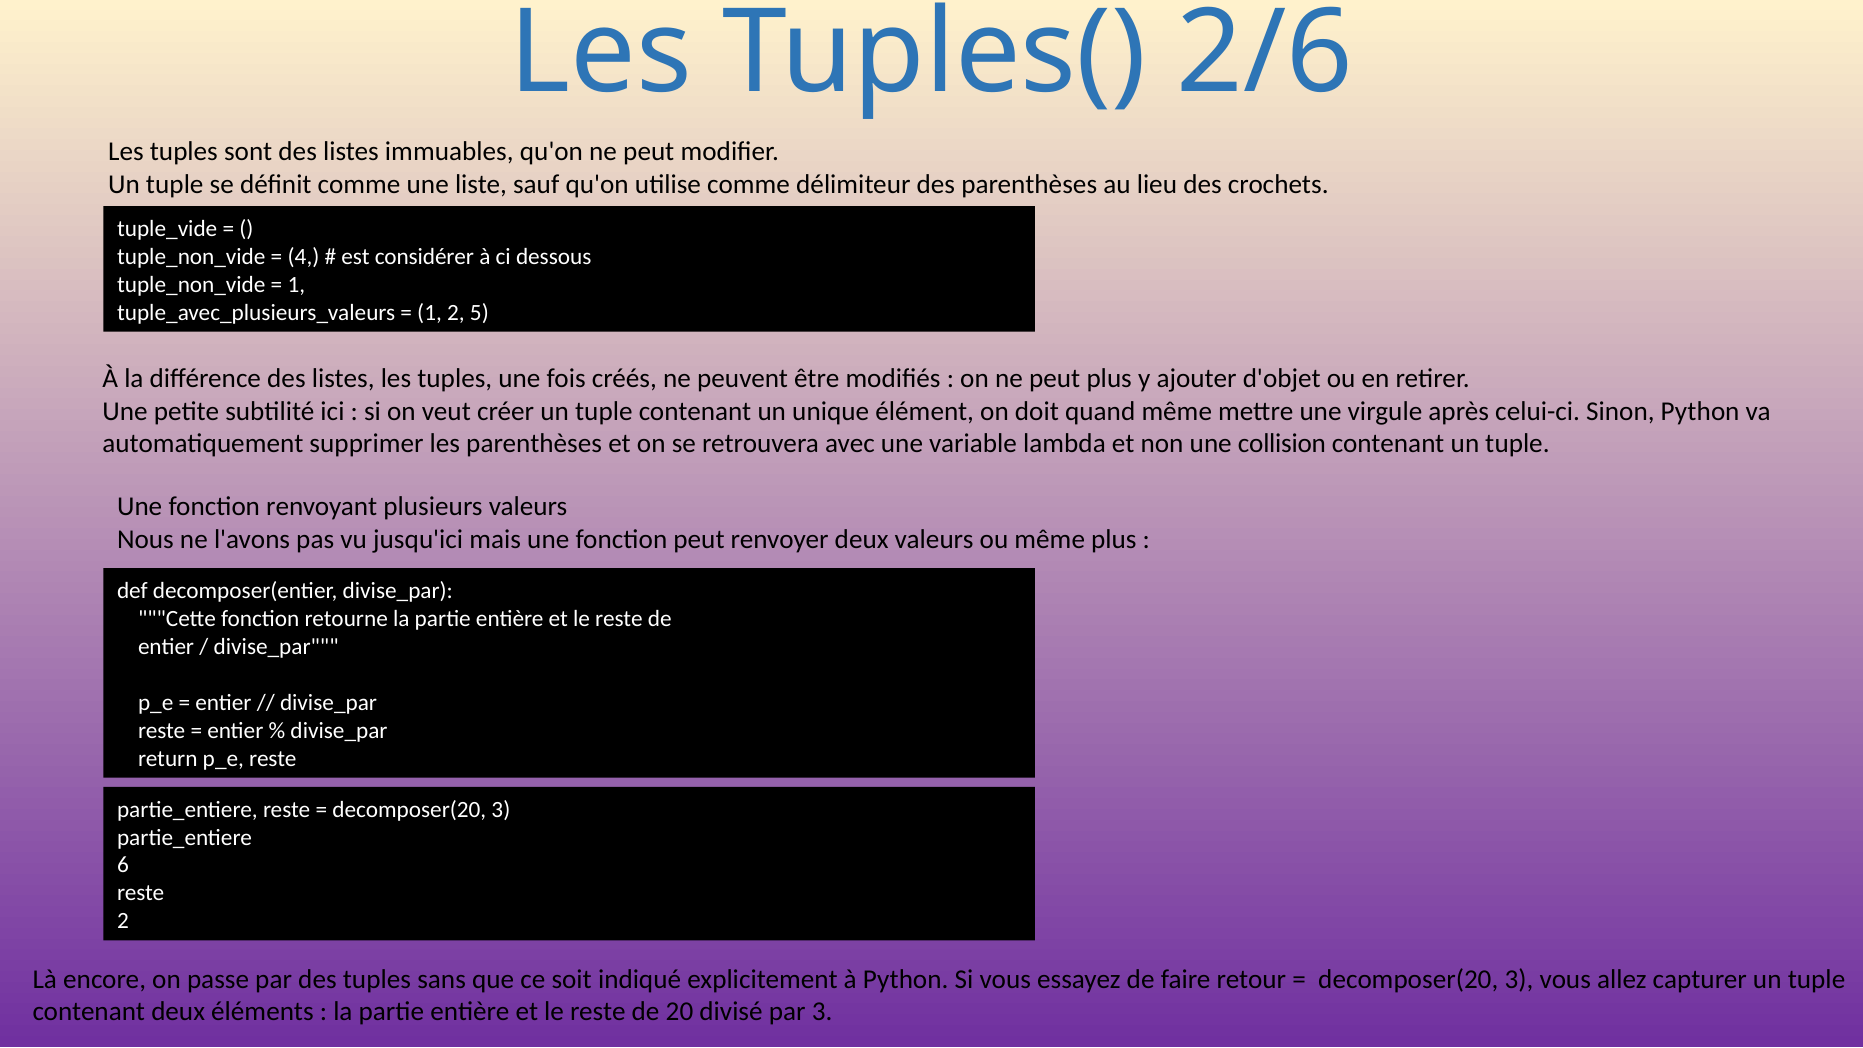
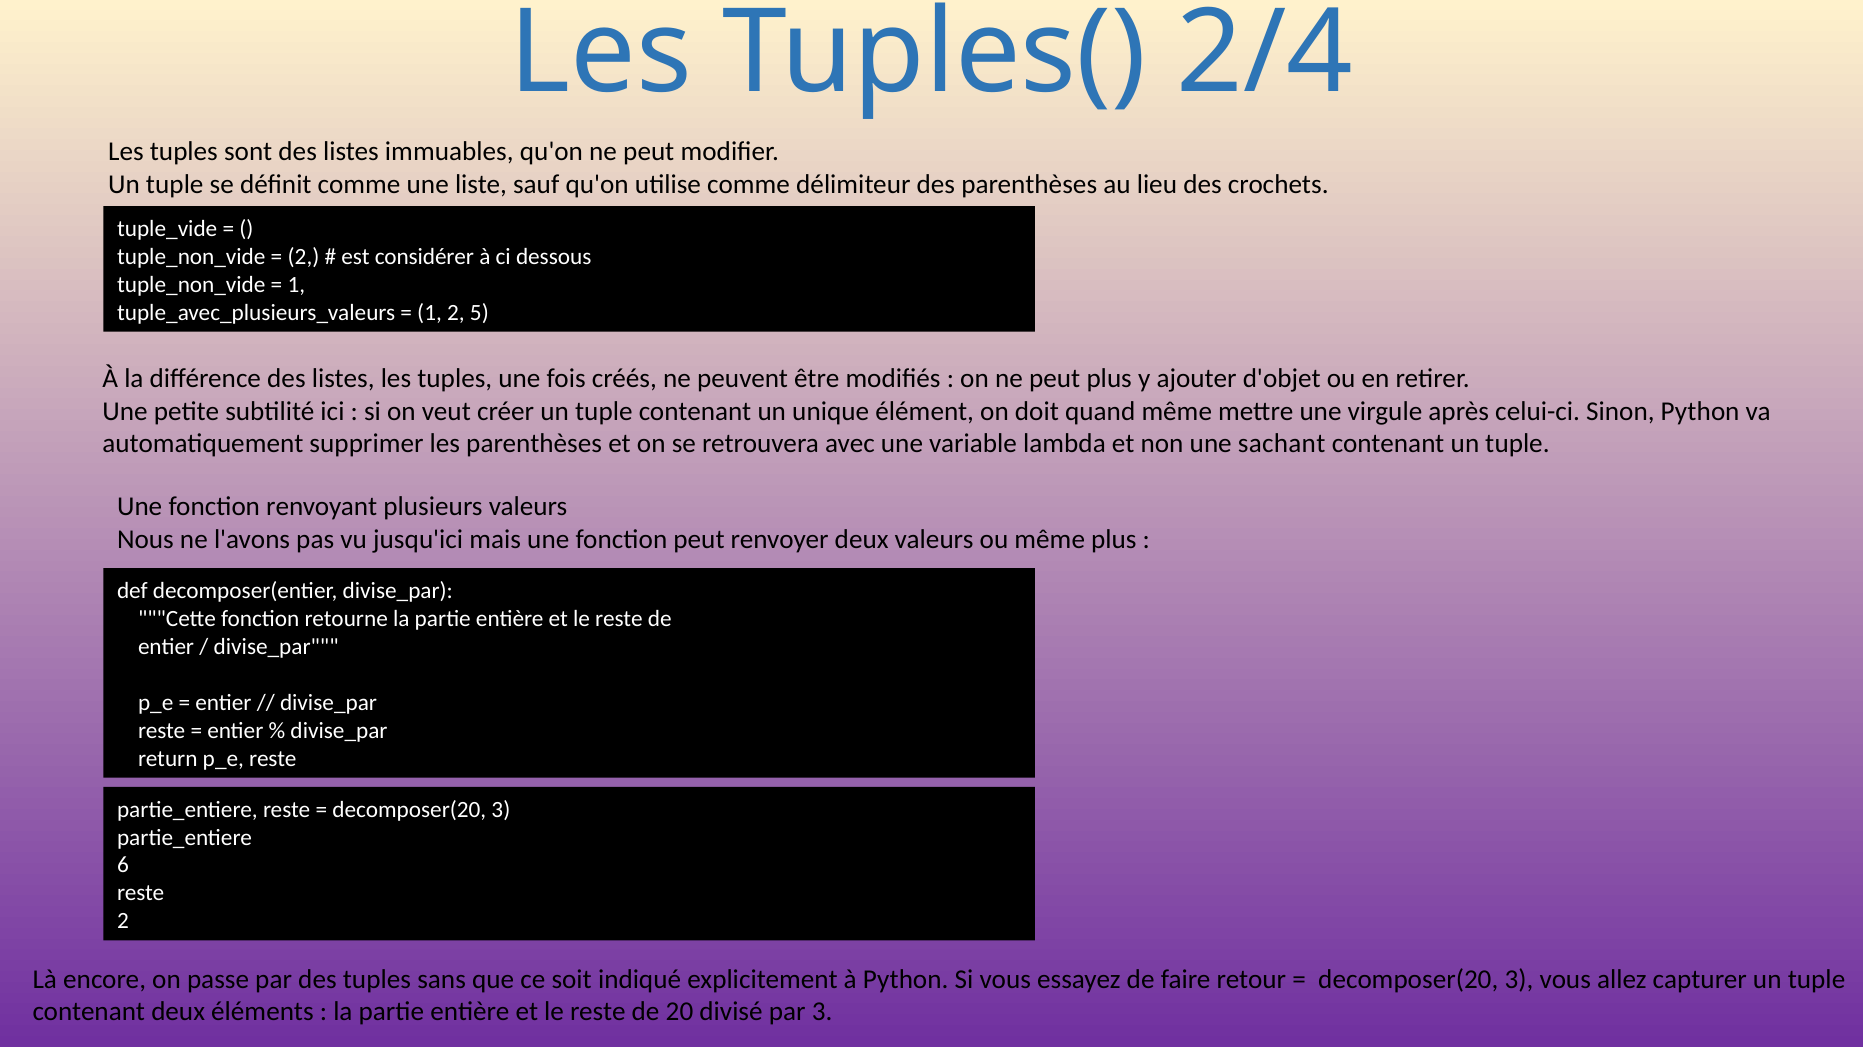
2/6: 2/6 -> 2/4
4 at (304, 256): 4 -> 2
collision: collision -> sachant
